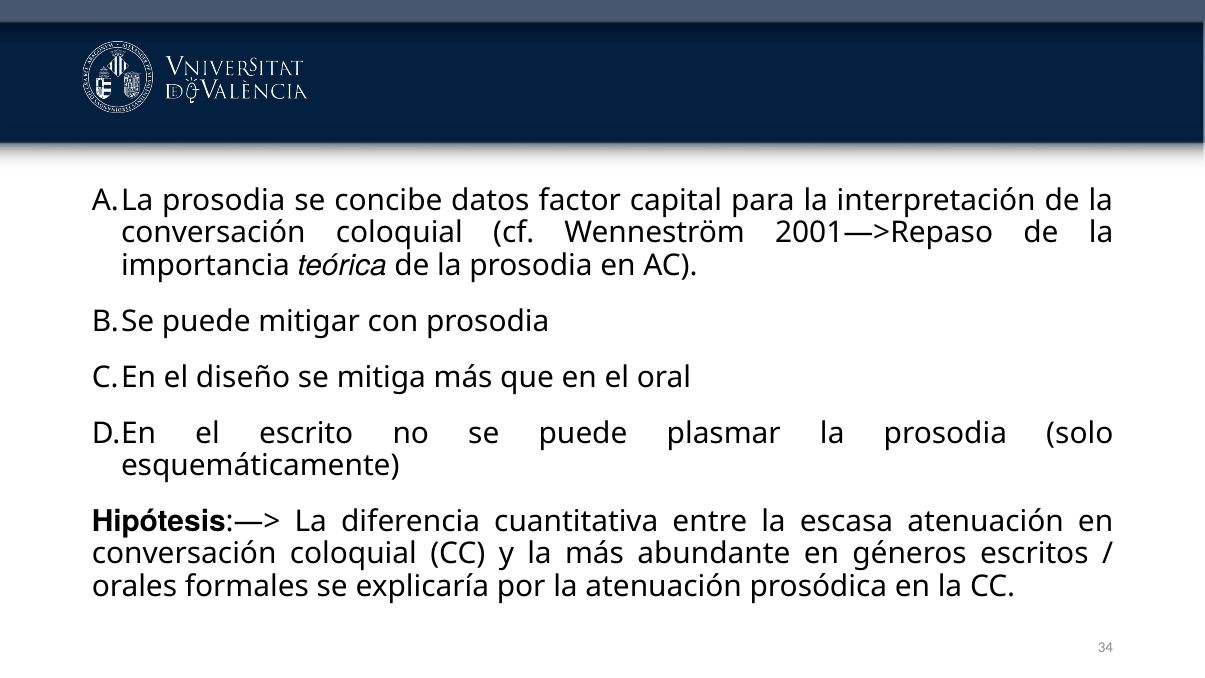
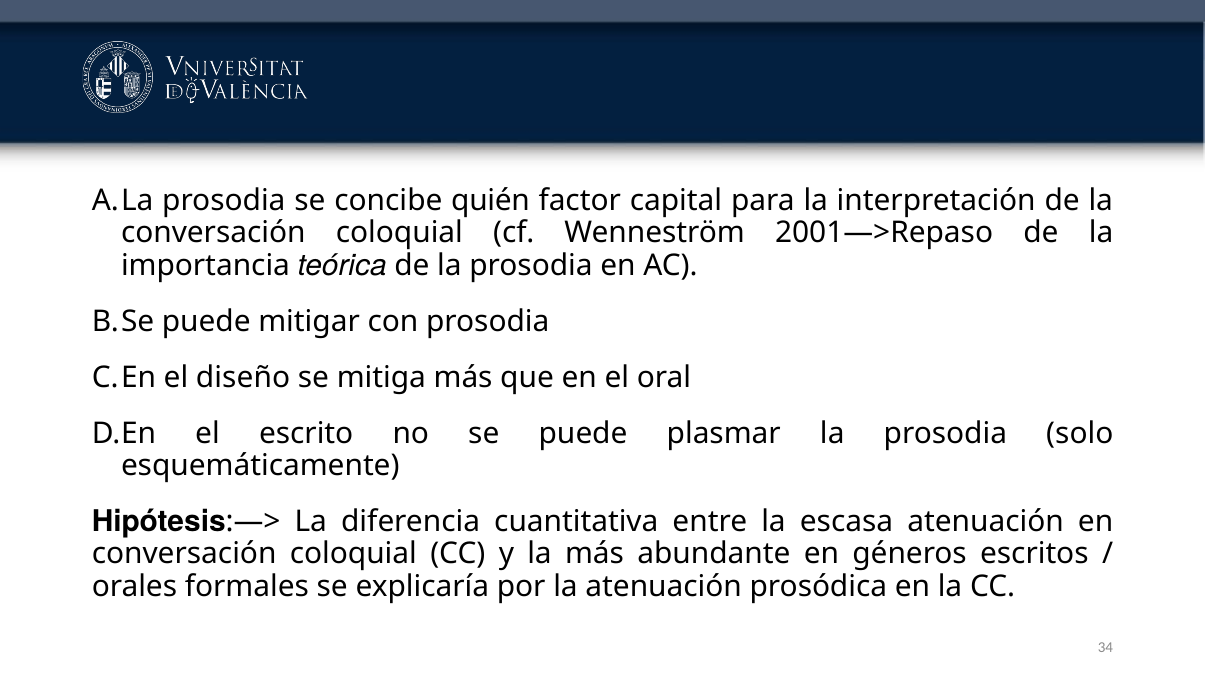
datos: datos -> quién
